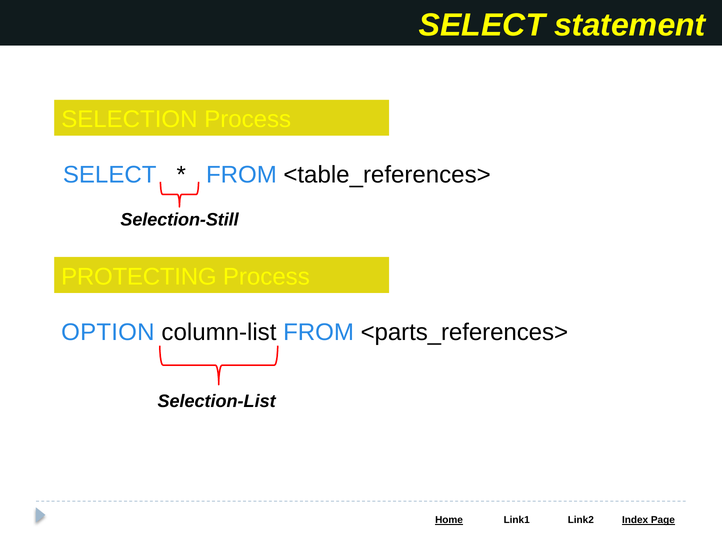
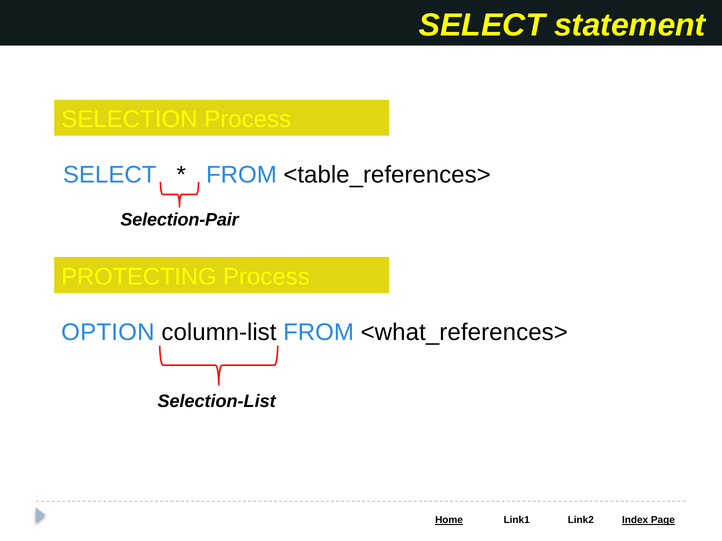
Selection-Still: Selection-Still -> Selection-Pair
<parts_references>: <parts_references> -> <what_references>
